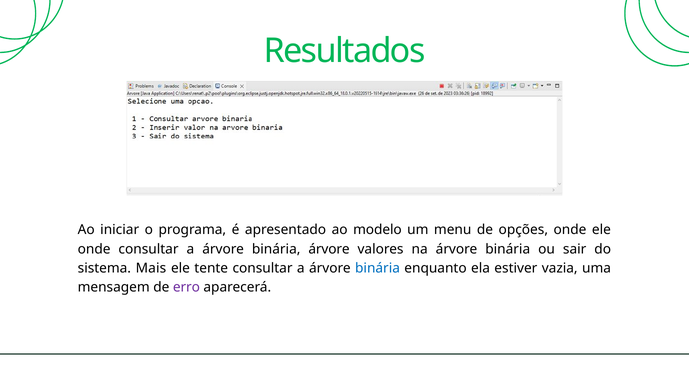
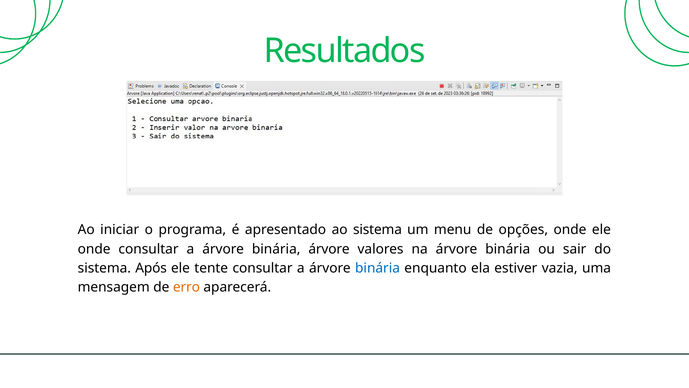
ao modelo: modelo -> sistema
Mais: Mais -> Após
erro colour: purple -> orange
